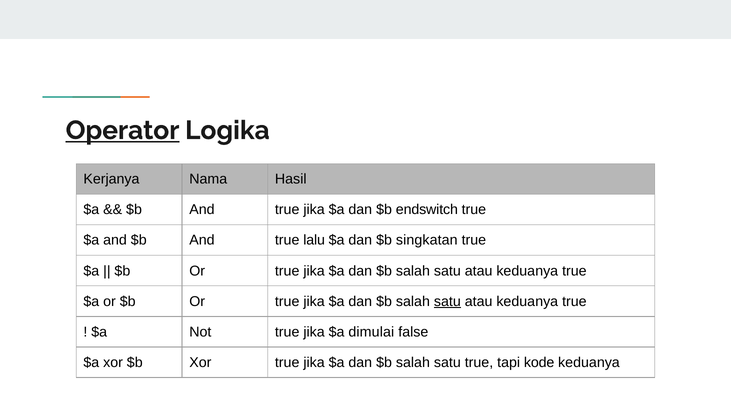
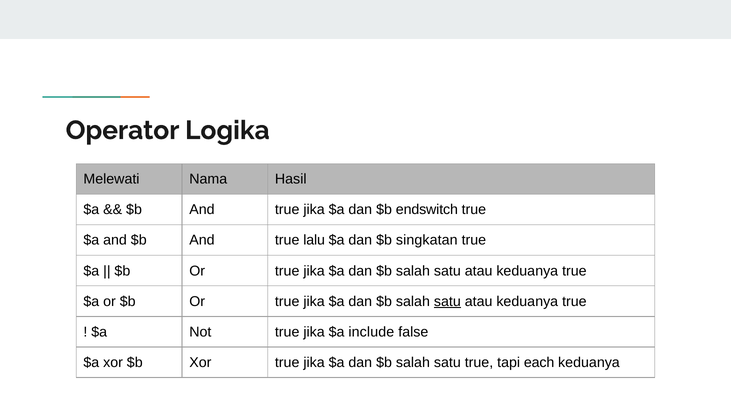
Operator underline: present -> none
Kerjanya: Kerjanya -> Melewati
dimulai: dimulai -> include
kode: kode -> each
